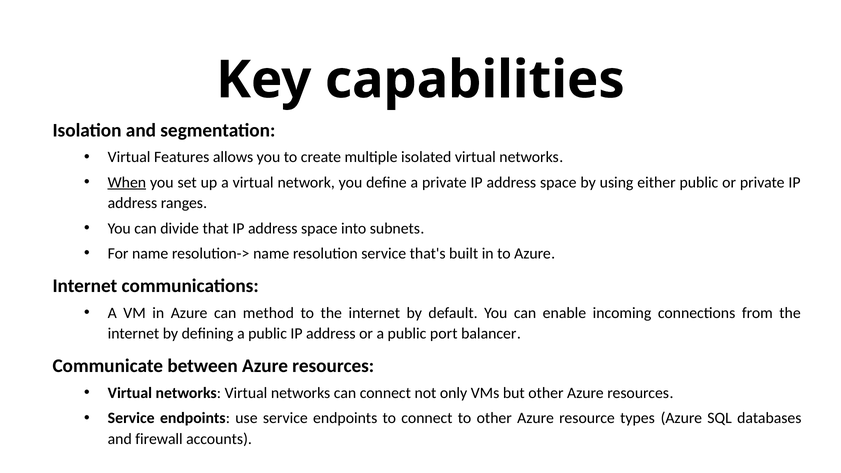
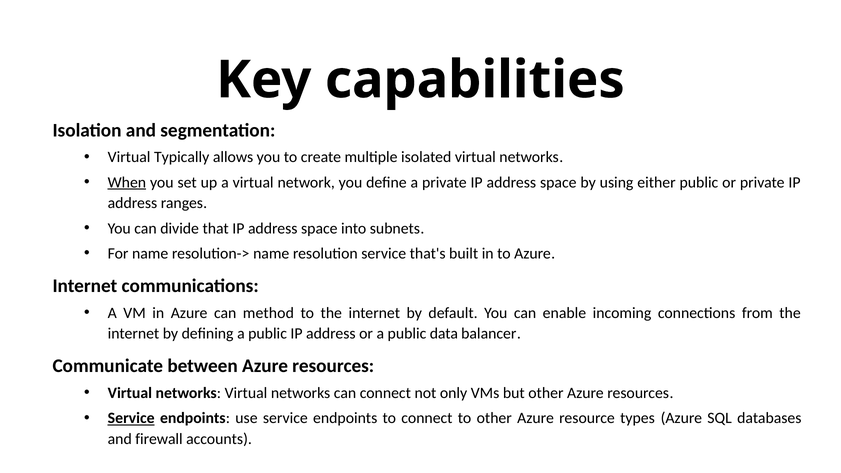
Features: Features -> Typically
port: port -> data
Service at (131, 418) underline: none -> present
